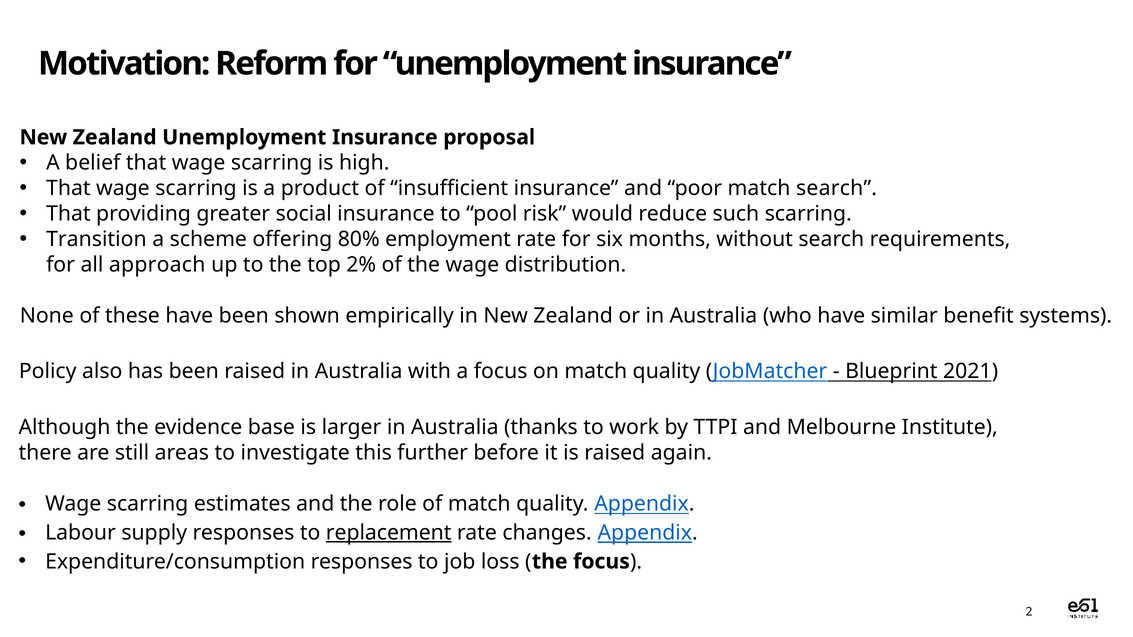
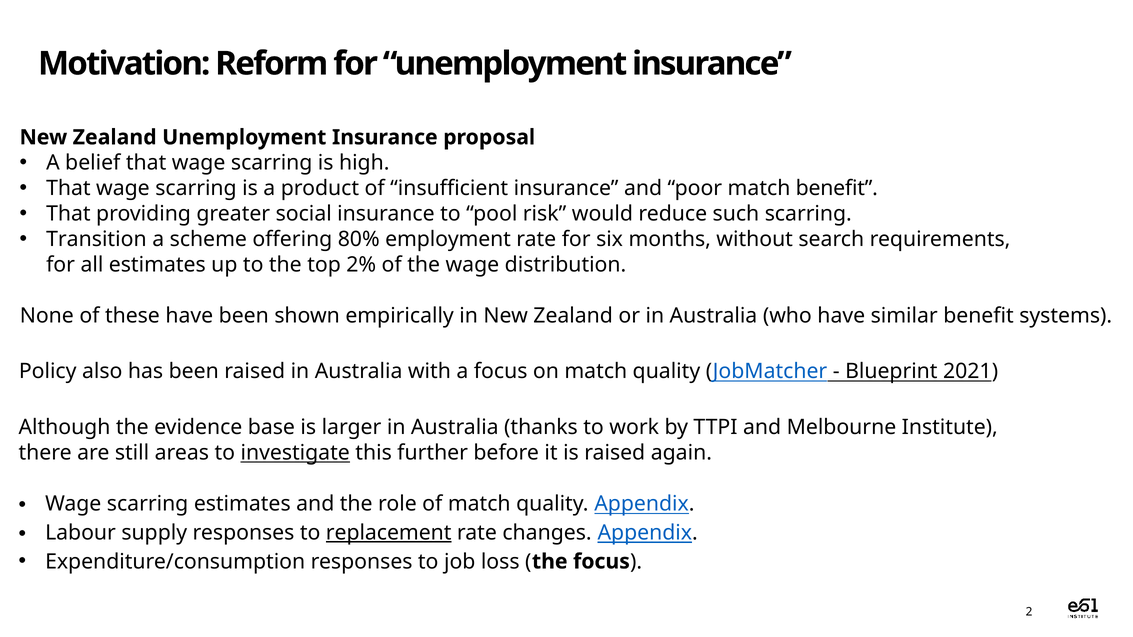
match search: search -> benefit
all approach: approach -> estimates
investigate underline: none -> present
